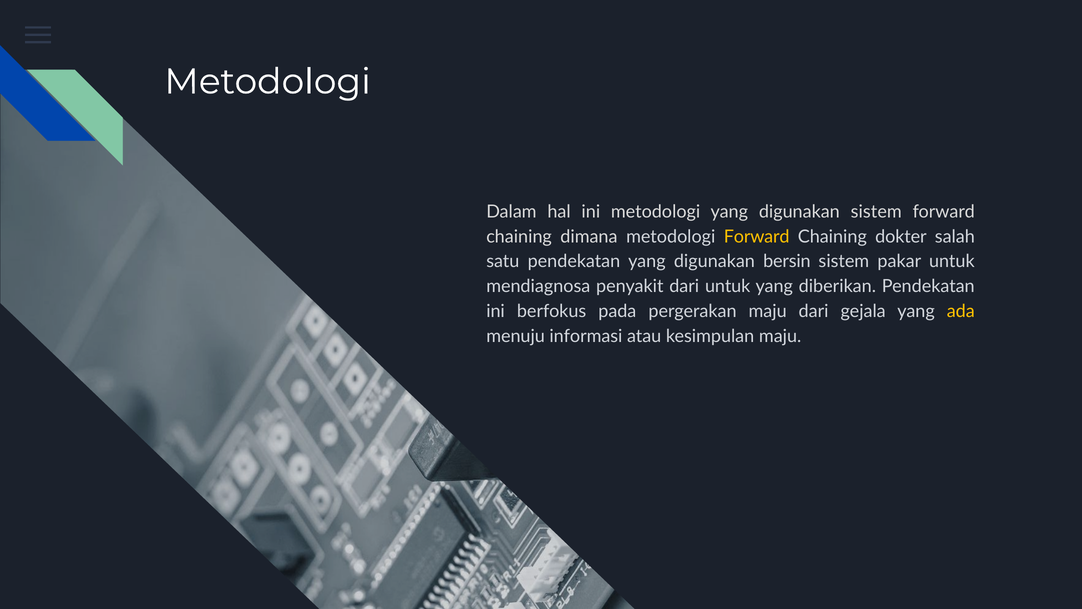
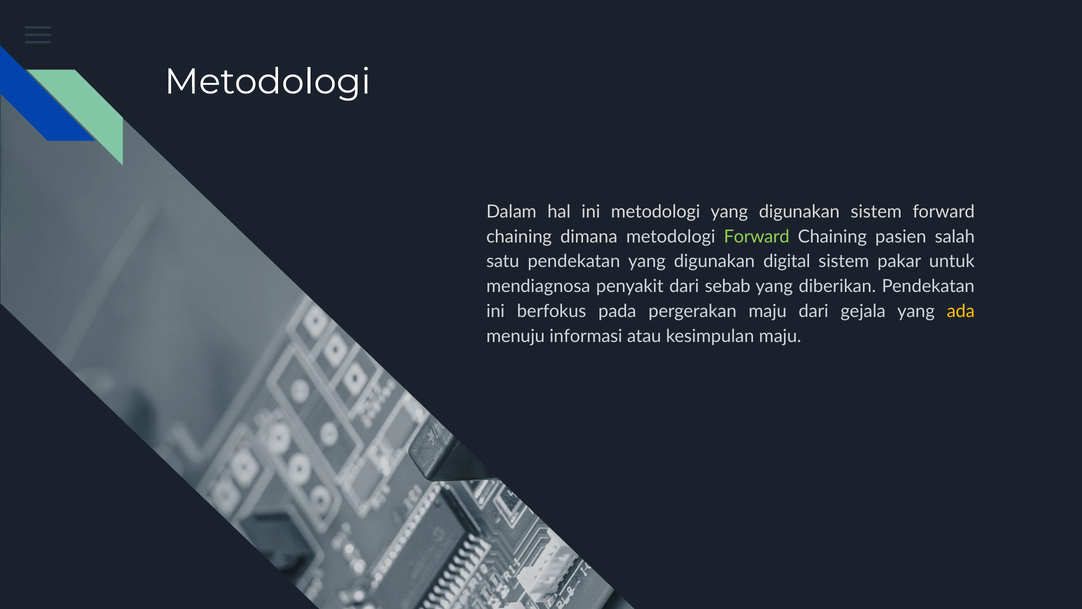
Forward at (757, 236) colour: yellow -> light green
dokter: dokter -> pasien
bersin: bersin -> digital
dari untuk: untuk -> sebab
